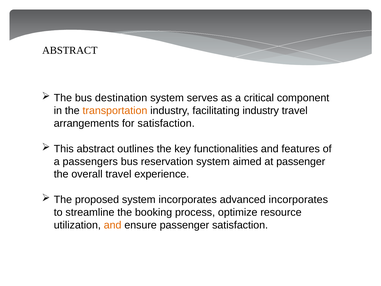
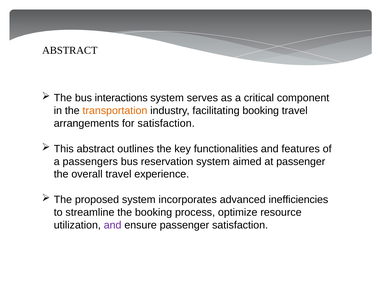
destination: destination -> interactions
facilitating industry: industry -> booking
advanced incorporates: incorporates -> inefficiencies
and at (113, 225) colour: orange -> purple
